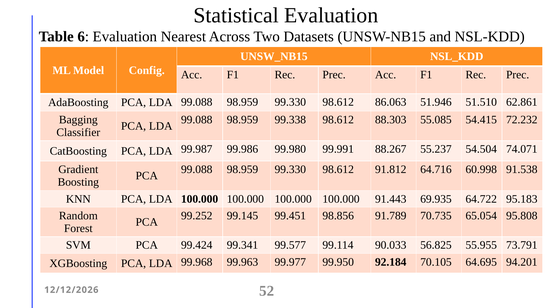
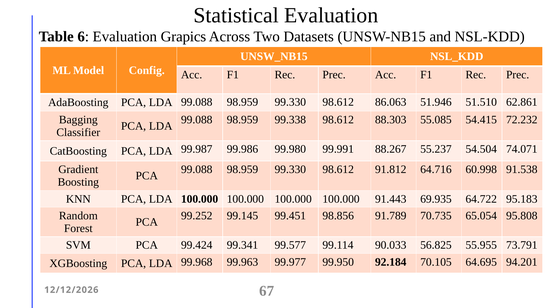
Nearest: Nearest -> Grapics
52: 52 -> 67
